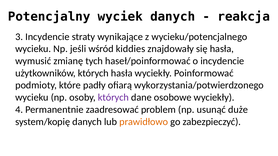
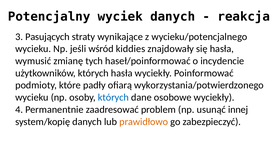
3 Incydencie: Incydencie -> Pasujących
których at (113, 98) colour: purple -> blue
duże: duże -> innej
